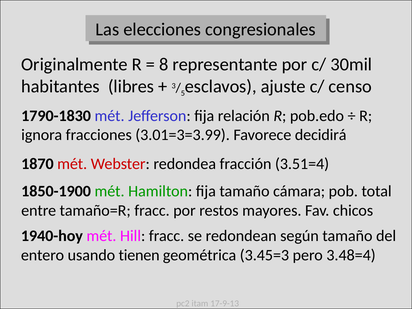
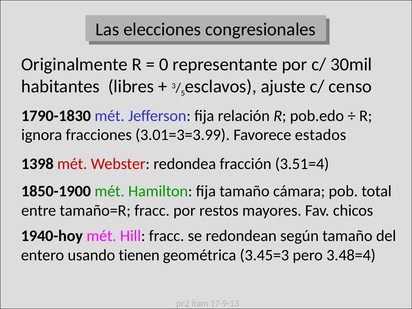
8: 8 -> 0
decidirá: decidirá -> estados
1870: 1870 -> 1398
